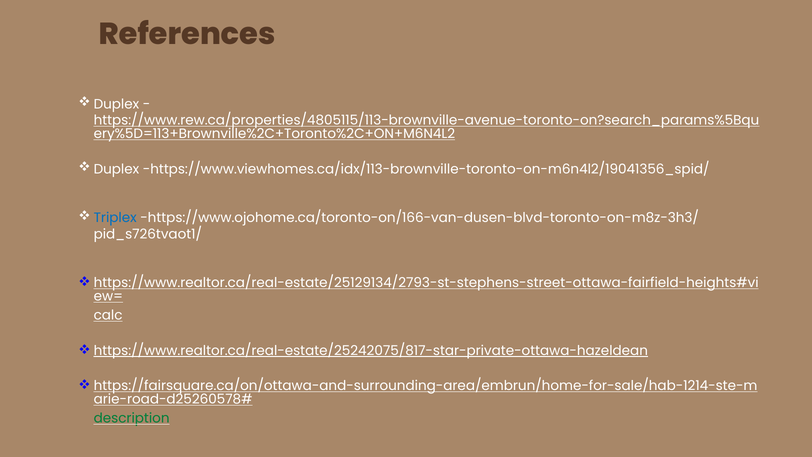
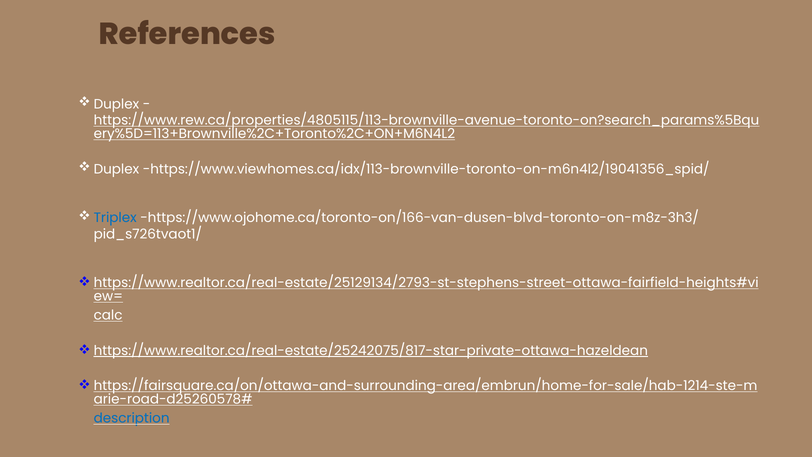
description colour: green -> blue
